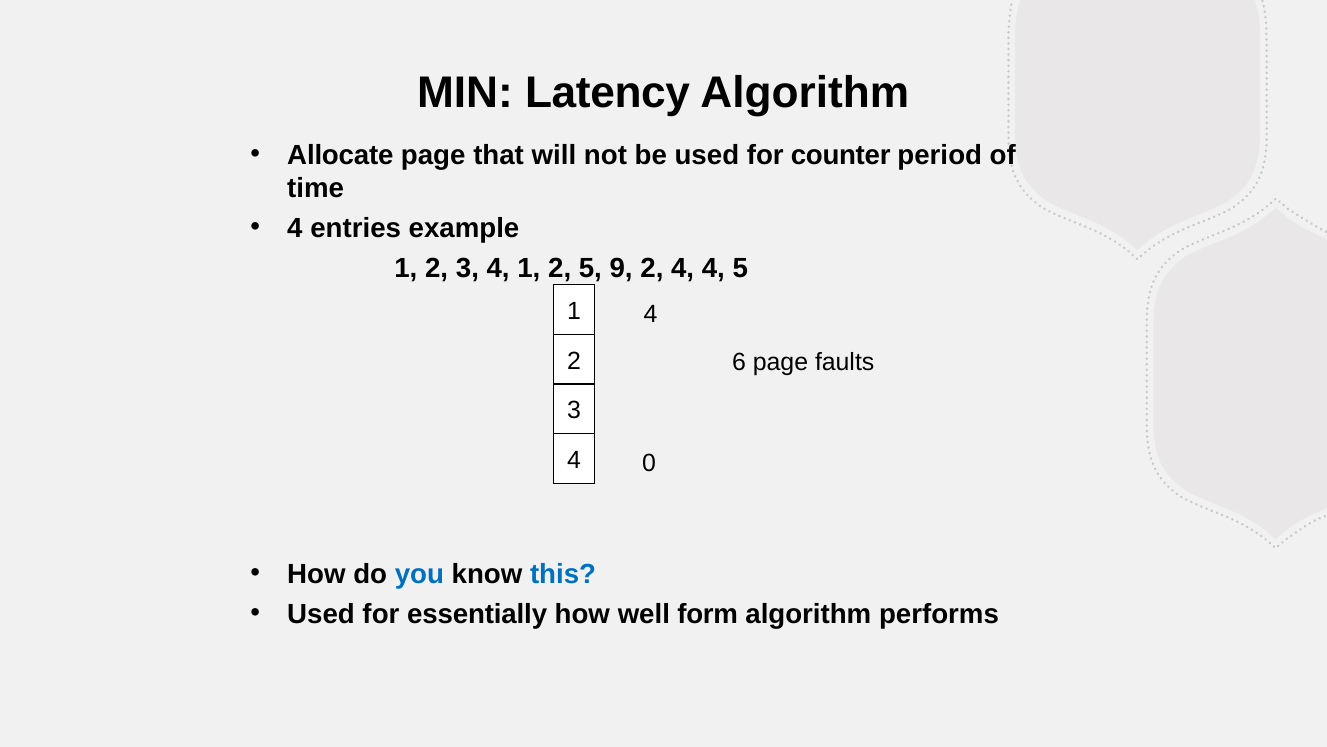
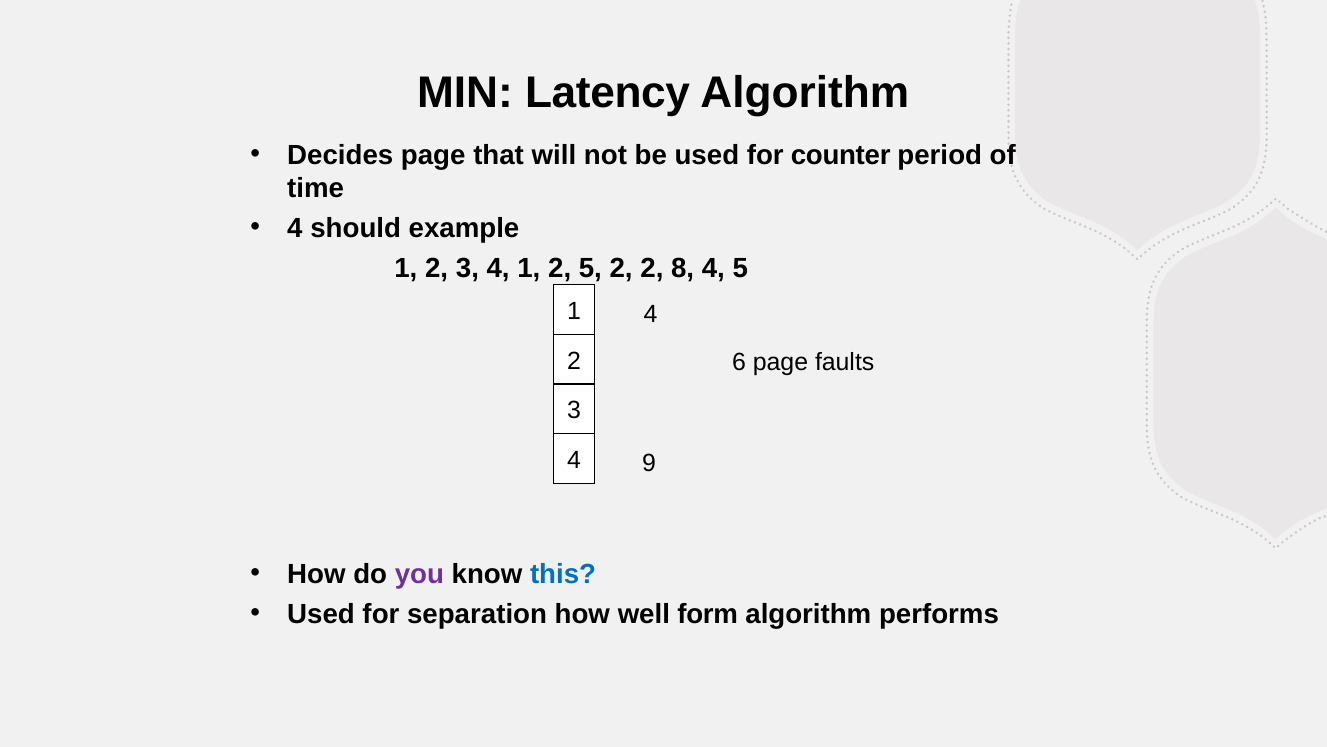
Allocate: Allocate -> Decides
entries: entries -> should
5 9: 9 -> 2
2 4: 4 -> 8
0: 0 -> 9
you colour: blue -> purple
essentially: essentially -> separation
